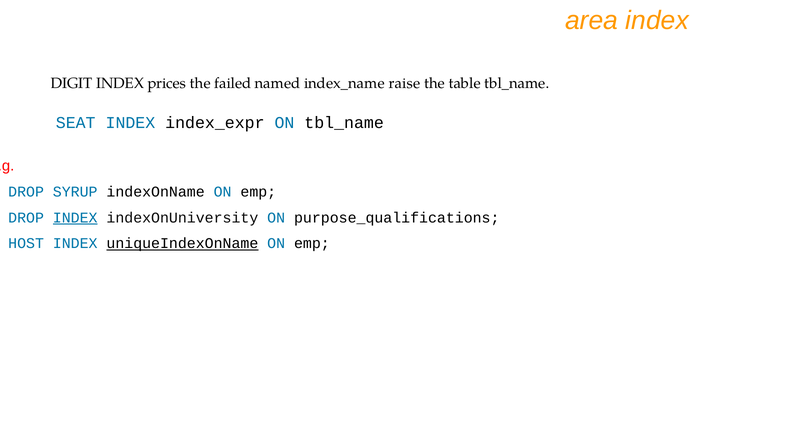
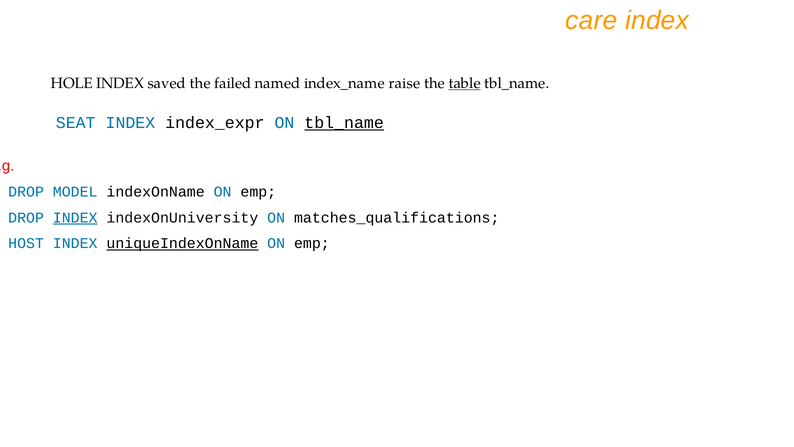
area: area -> care
DIGIT: DIGIT -> HOLE
prices: prices -> saved
table underline: none -> present
tbl_name at (344, 123) underline: none -> present
SYRUP: SYRUP -> MODEL
purpose_qualifications: purpose_qualifications -> matches_qualifications
